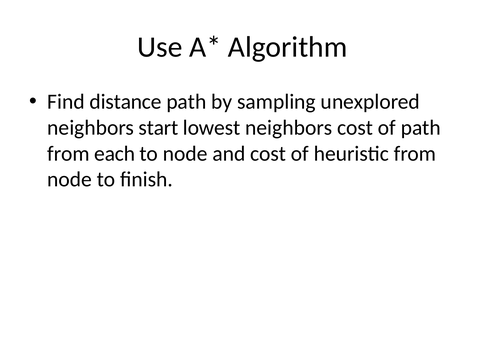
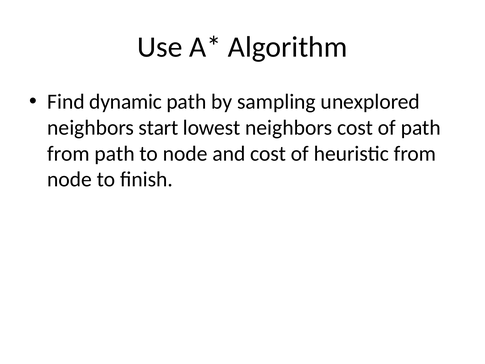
distance: distance -> dynamic
from each: each -> path
